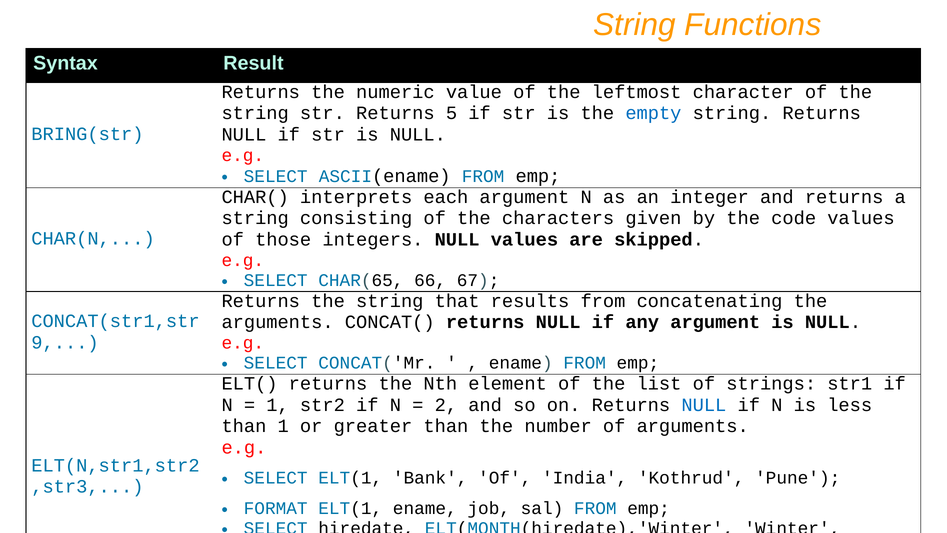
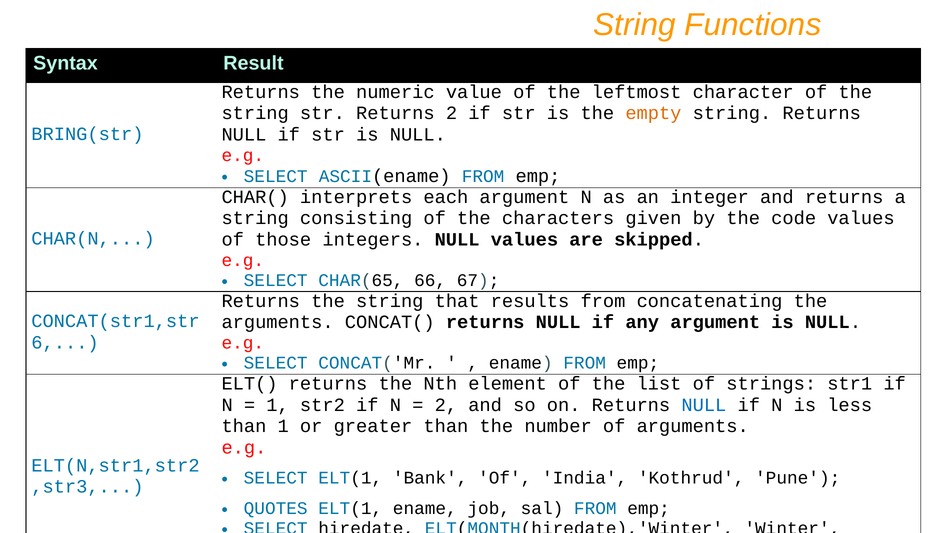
Returns 5: 5 -> 2
empty colour: blue -> orange
9: 9 -> 6
FORMAT: FORMAT -> QUOTES
